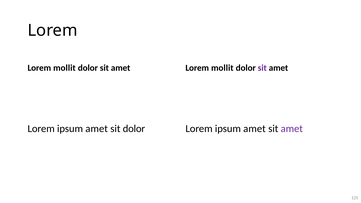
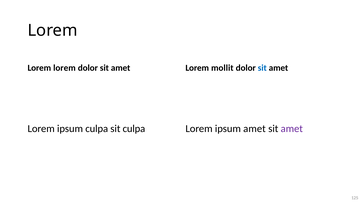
mollit at (64, 68): mollit -> lorem
sit at (262, 68) colour: purple -> blue
amet at (97, 129): amet -> culpa
sit dolor: dolor -> culpa
